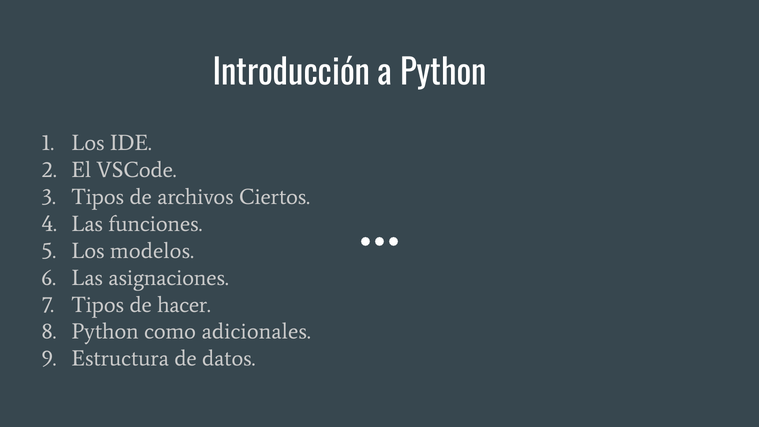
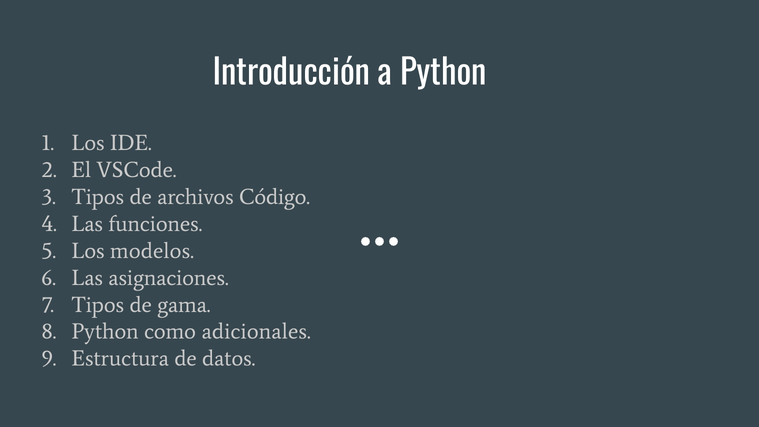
Ciertos: Ciertos -> Código
hacer: hacer -> gama
